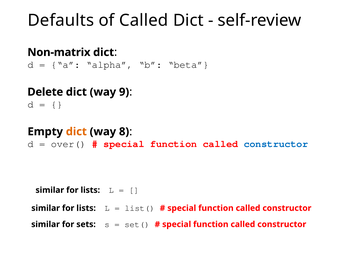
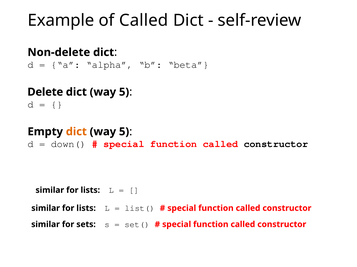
Defaults: Defaults -> Example
Non-matrix: Non-matrix -> Non-delete
9 at (124, 92): 9 -> 5
8 at (124, 132): 8 -> 5
over(: over( -> down(
constructor at (276, 144) colour: blue -> black
